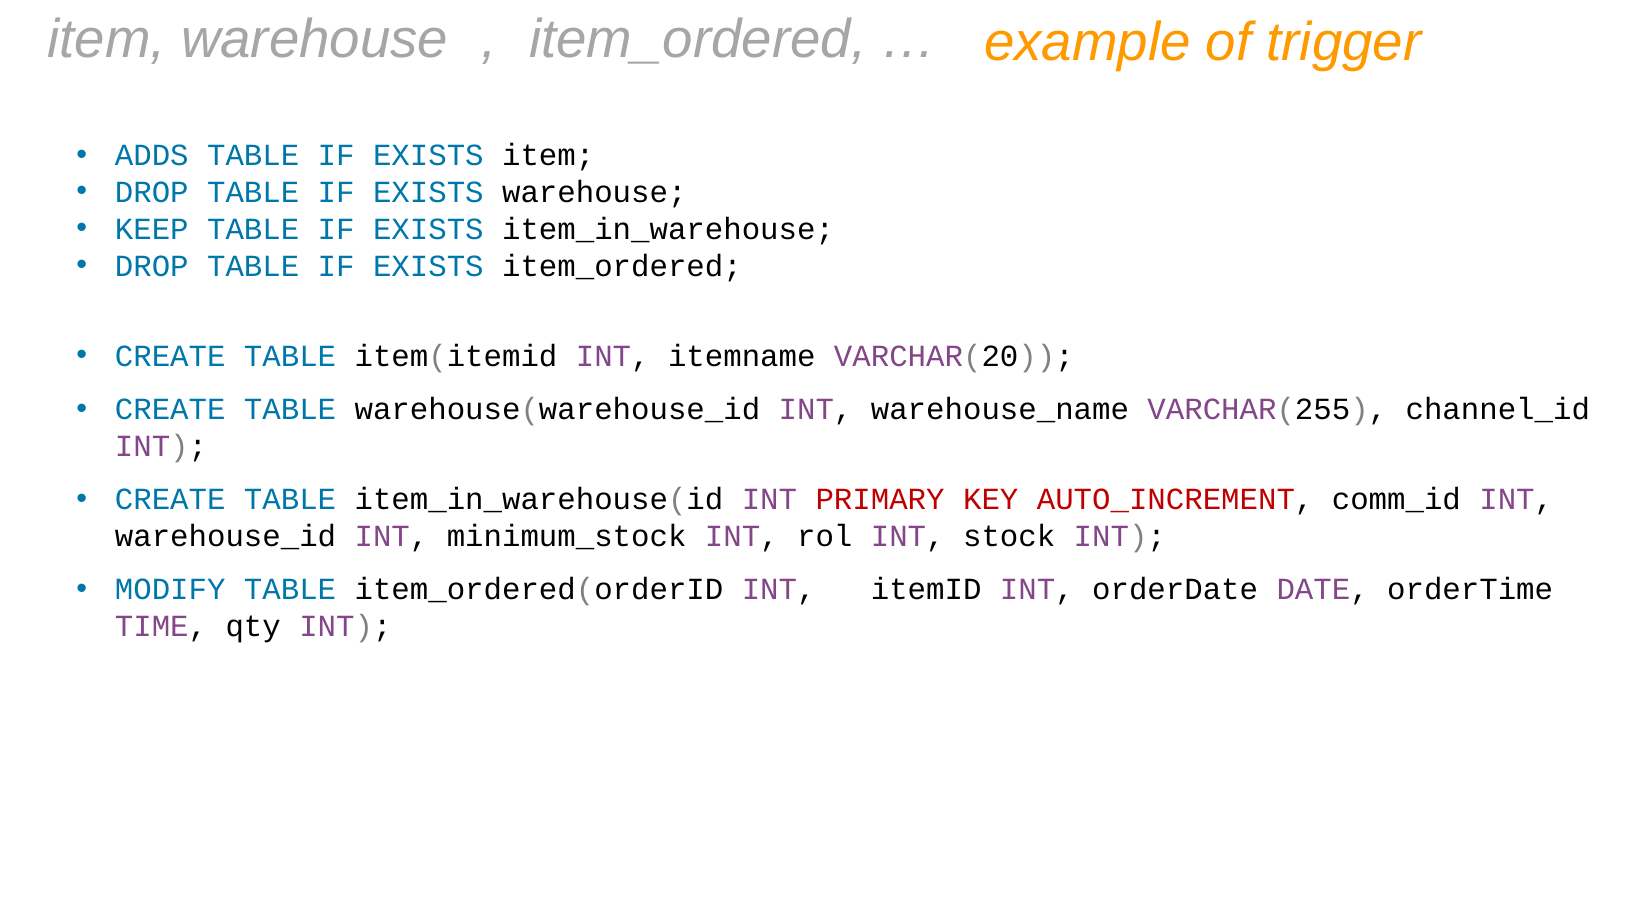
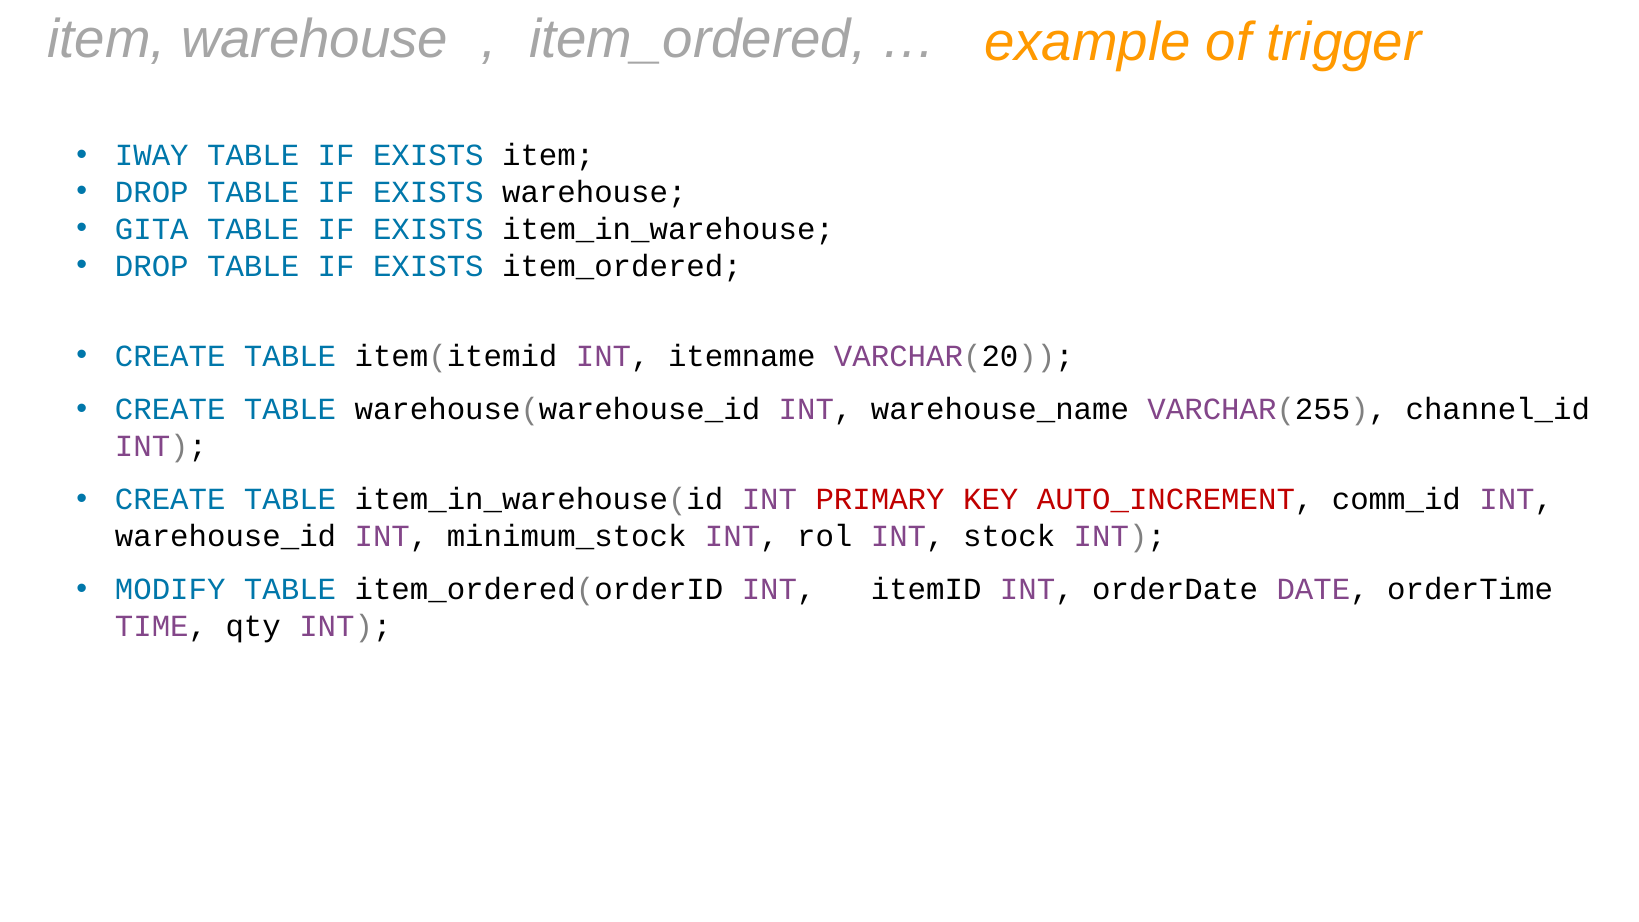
ADDS: ADDS -> IWAY
KEEP: KEEP -> GITA
